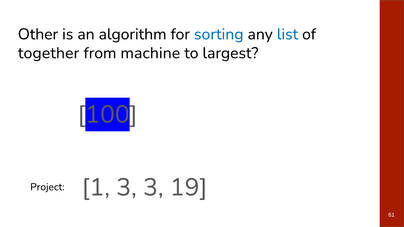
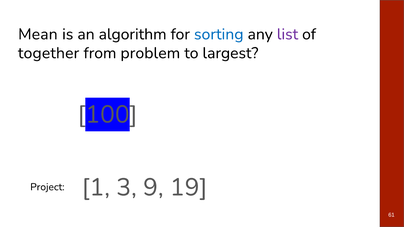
Other: Other -> Mean
list colour: blue -> purple
machine: machine -> problem
3 3: 3 -> 9
